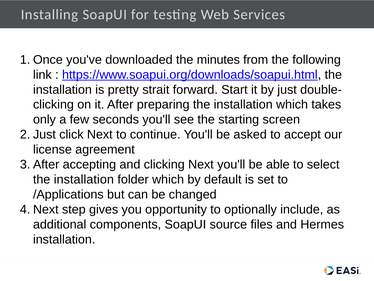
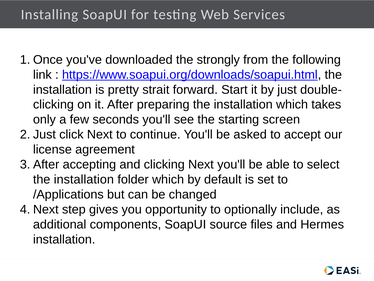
minutes: minutes -> strongly
